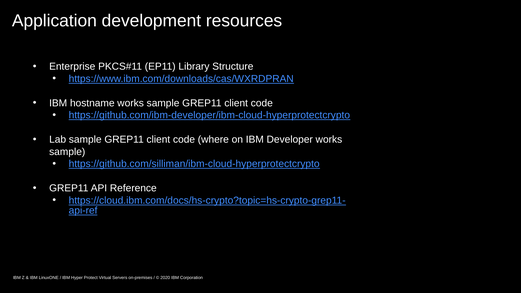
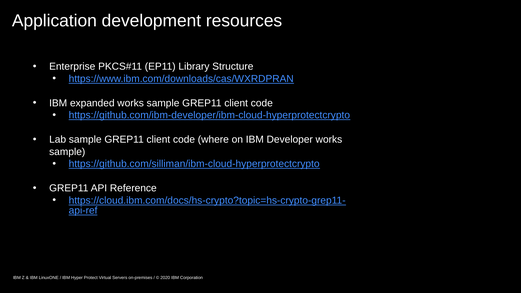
hostname: hostname -> expanded
